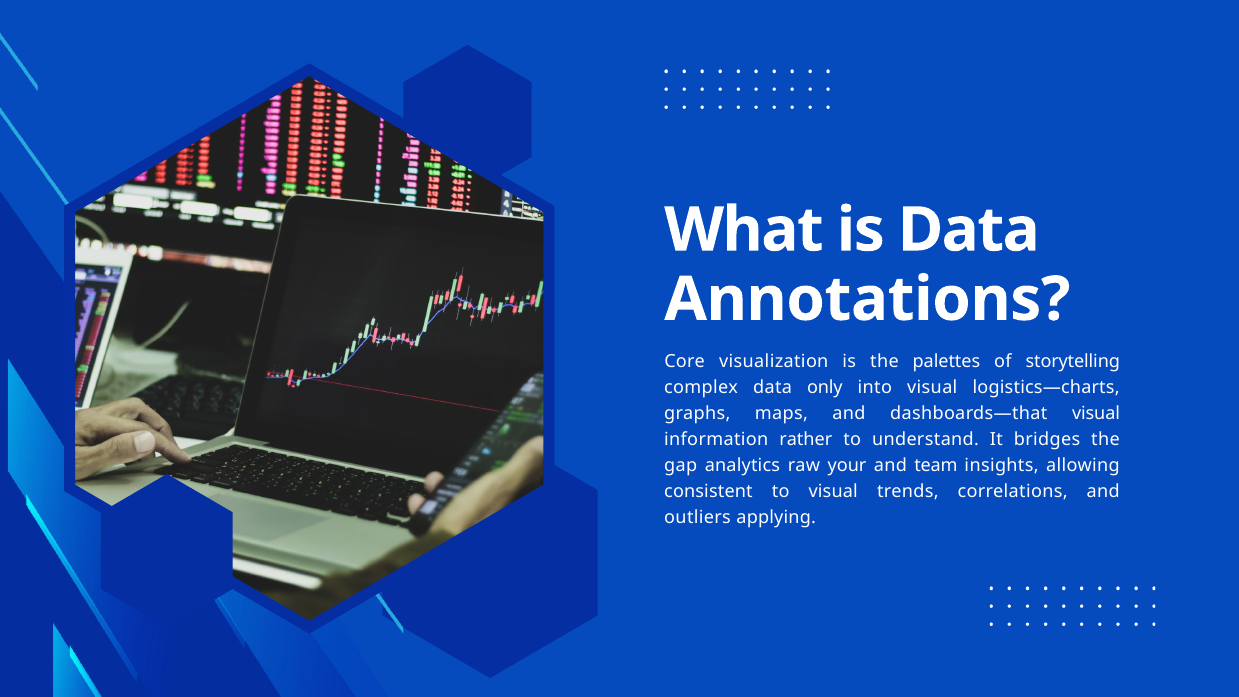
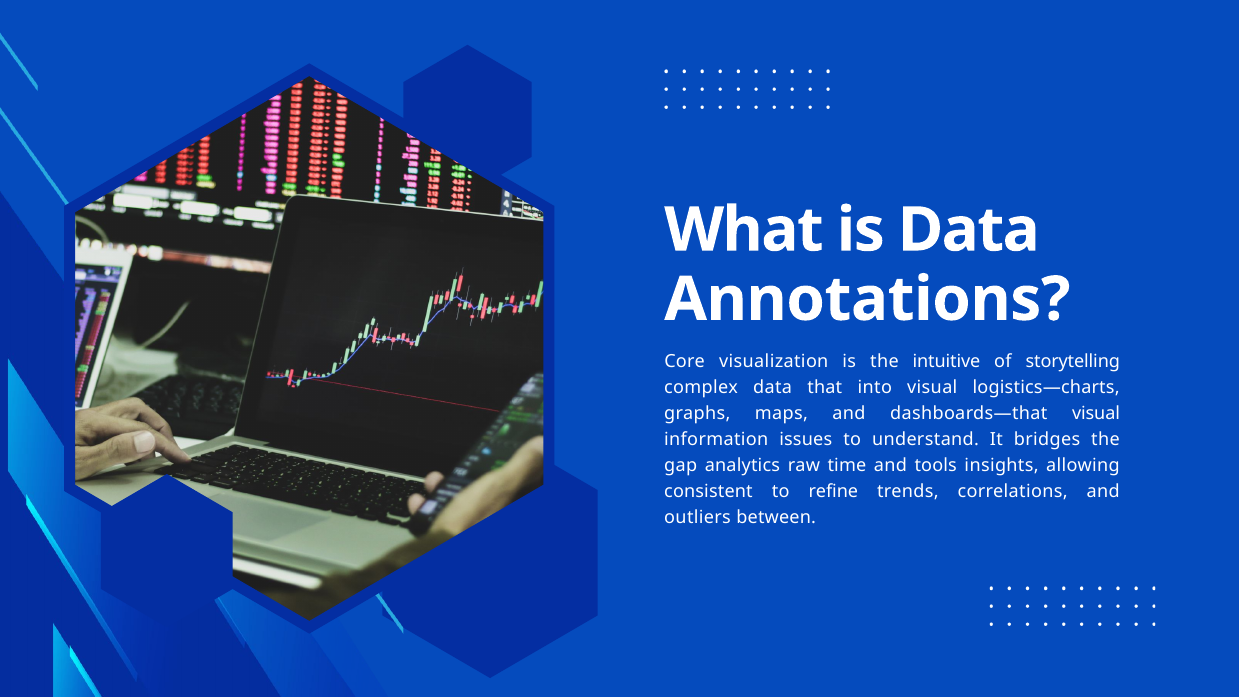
palettes: palettes -> intuitive
only: only -> that
rather: rather -> issues
your: your -> time
team: team -> tools
to visual: visual -> refine
applying: applying -> between
